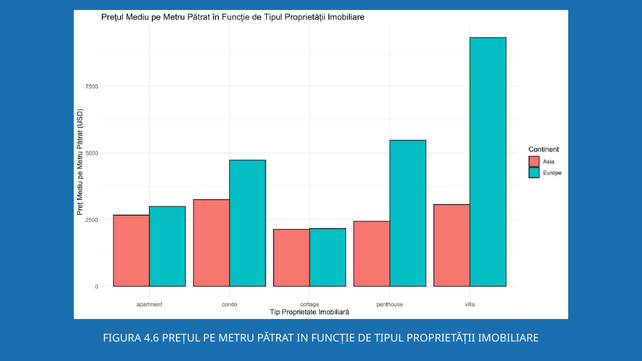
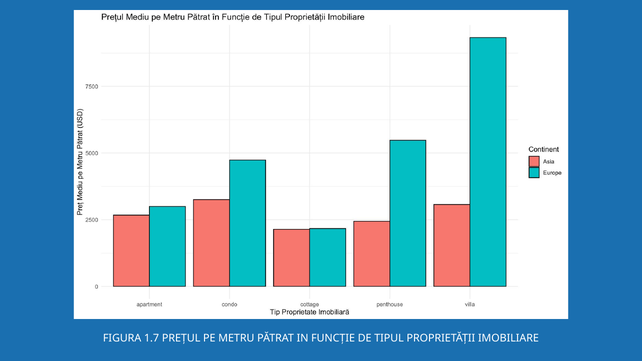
4.6: 4.6 -> 1.7
